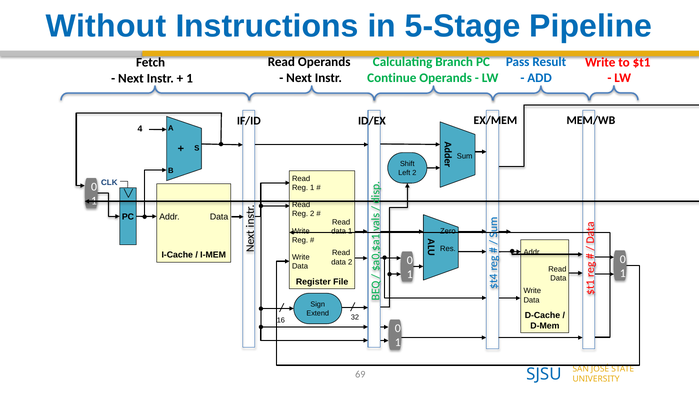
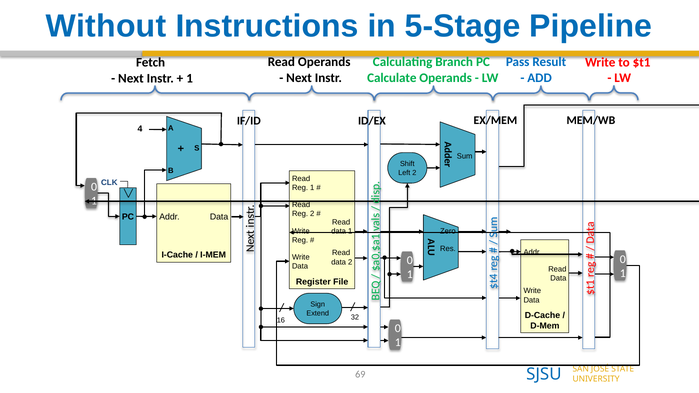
Continue: Continue -> Calculate
